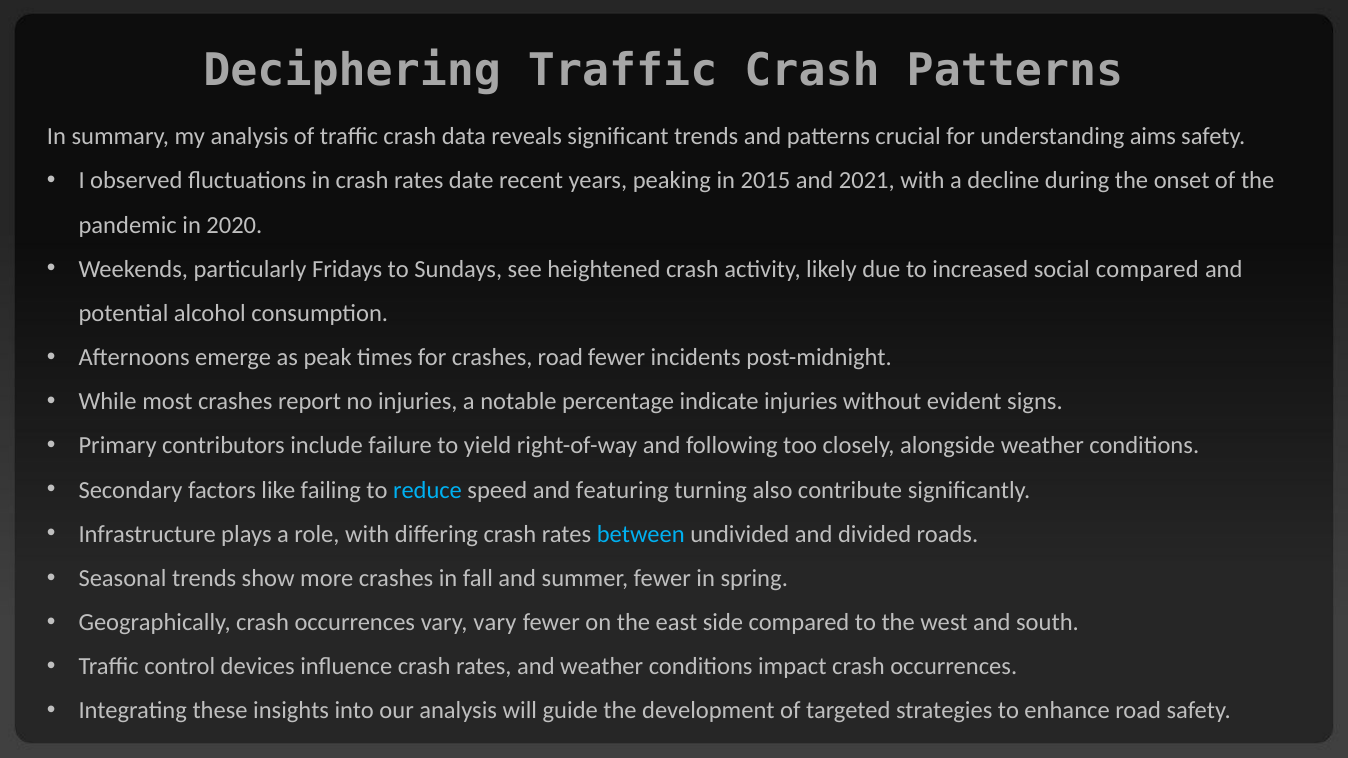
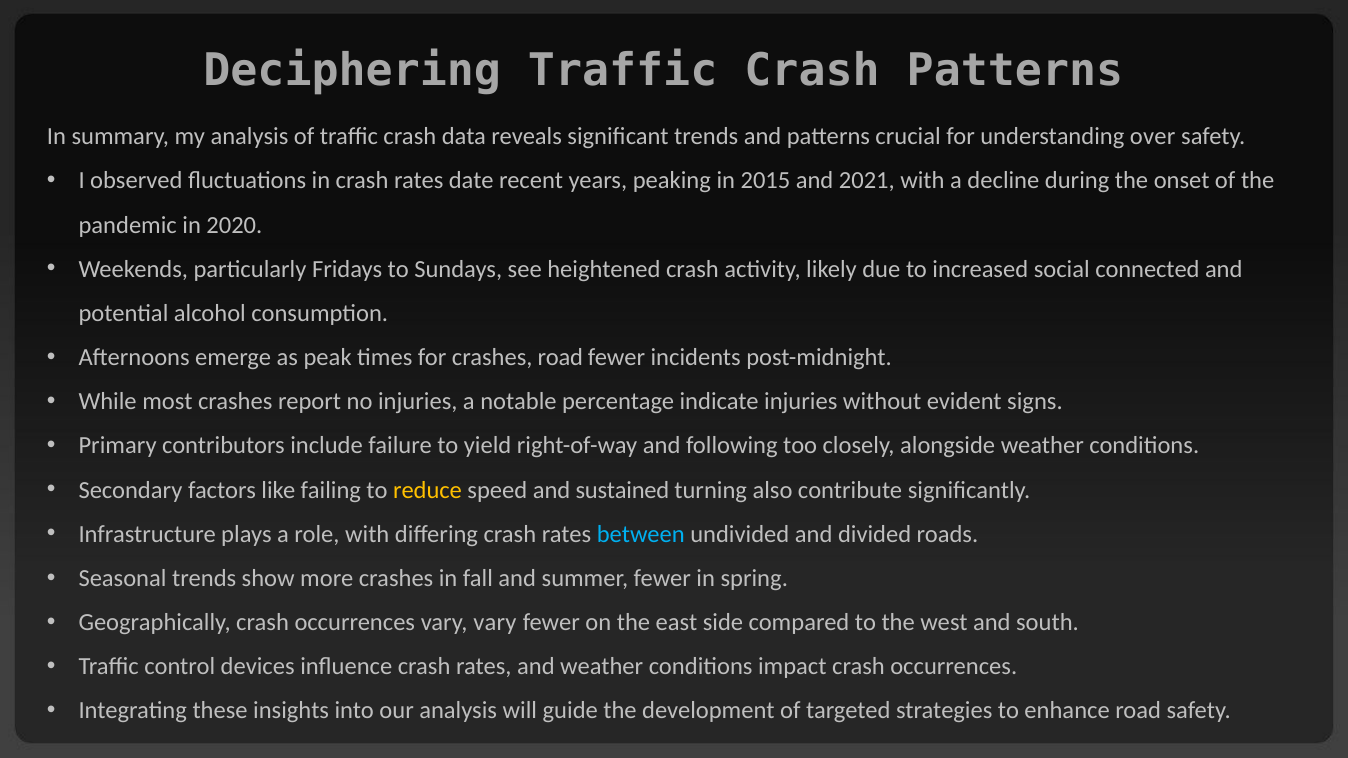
aims: aims -> over
social compared: compared -> connected
reduce colour: light blue -> yellow
featuring: featuring -> sustained
